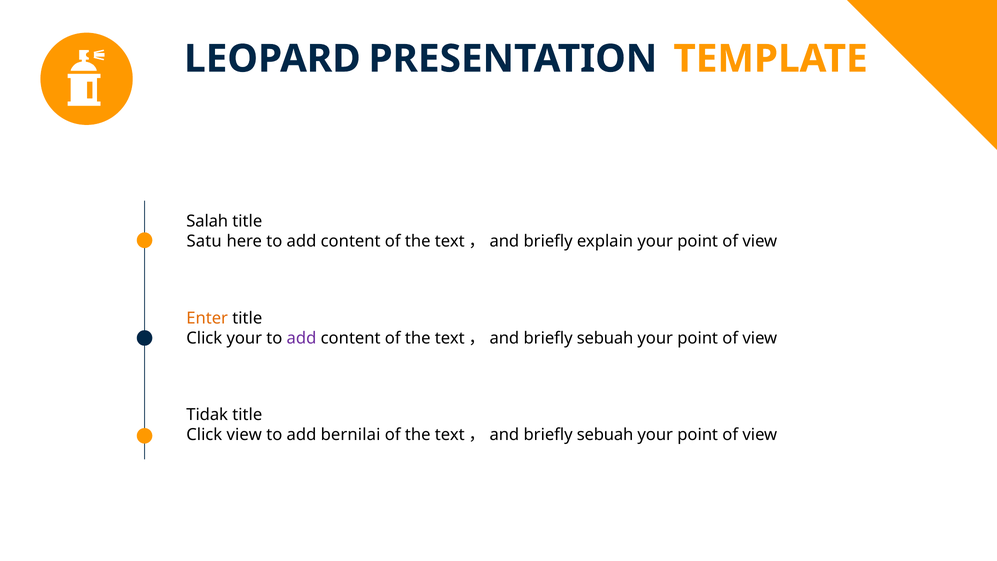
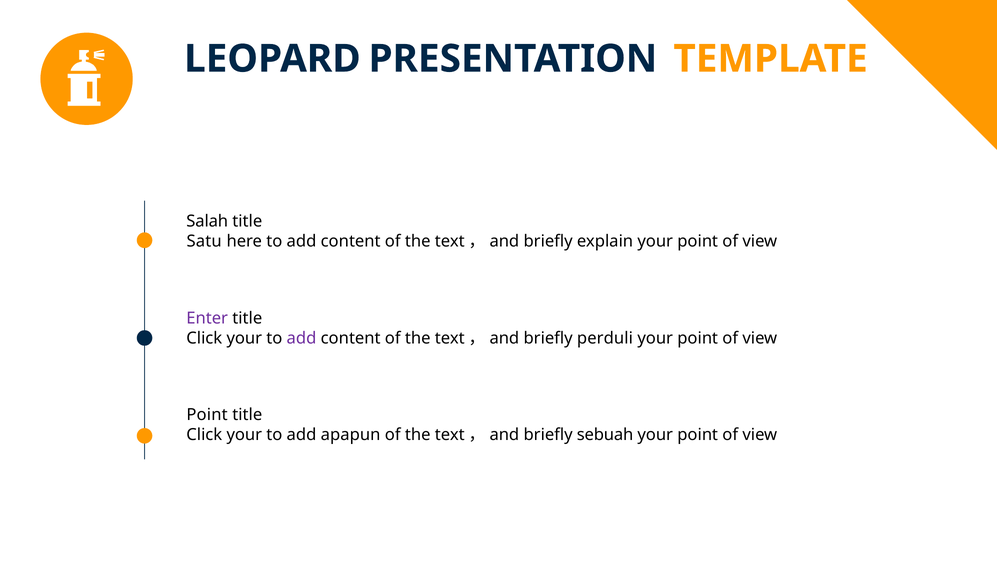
Enter colour: orange -> purple
sebuah at (605, 338): sebuah -> perduli
Tidak at (207, 415): Tidak -> Point
view at (244, 435): view -> your
bernilai: bernilai -> apapun
